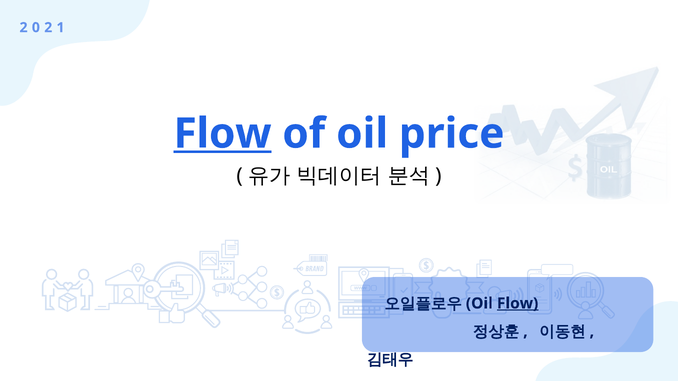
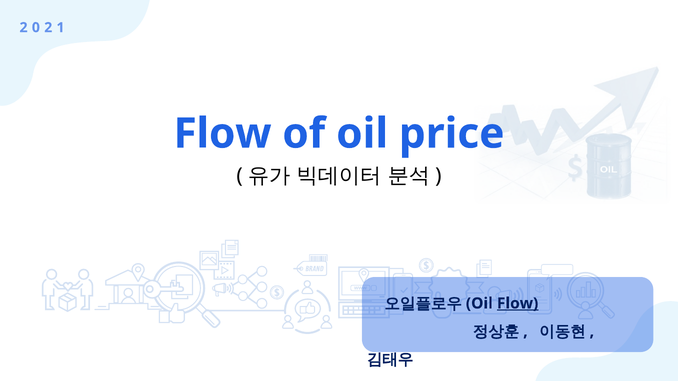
Flow at (223, 134) underline: present -> none
